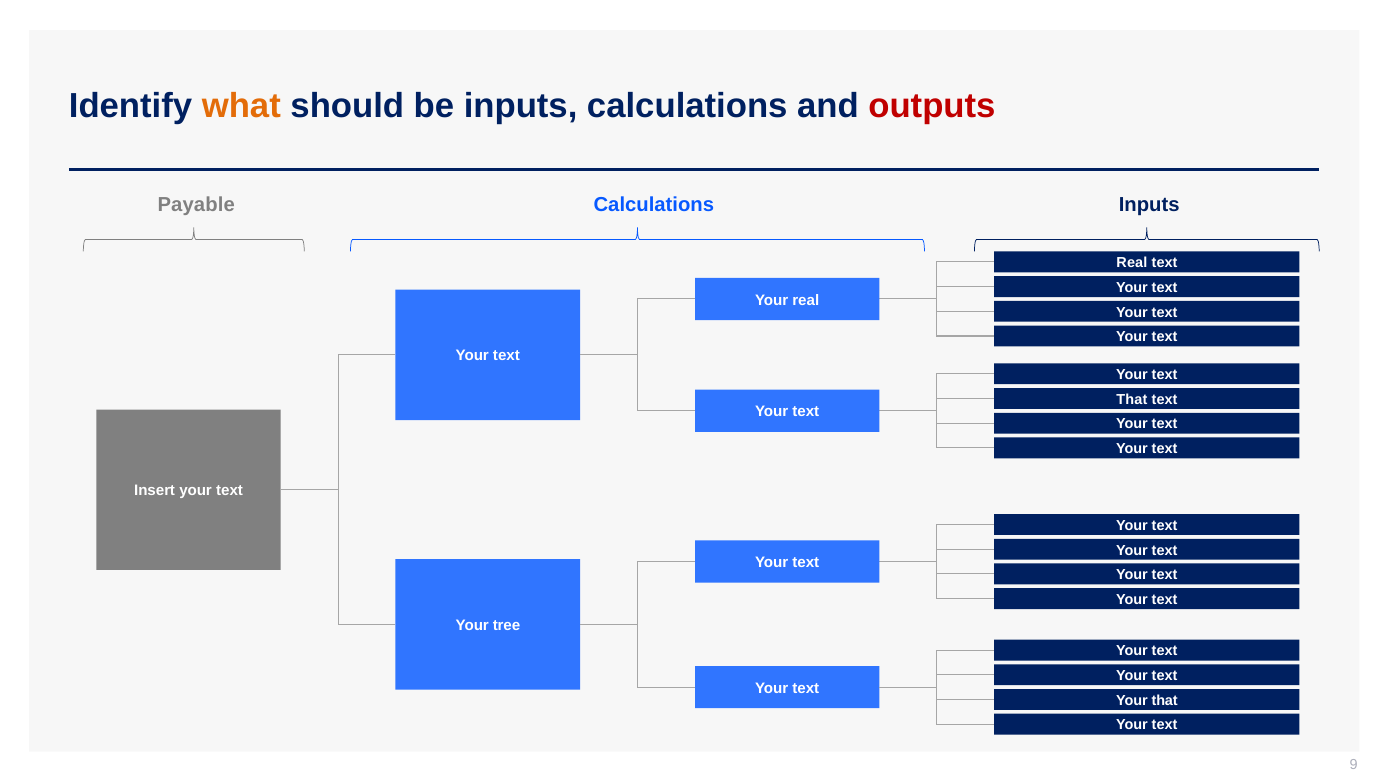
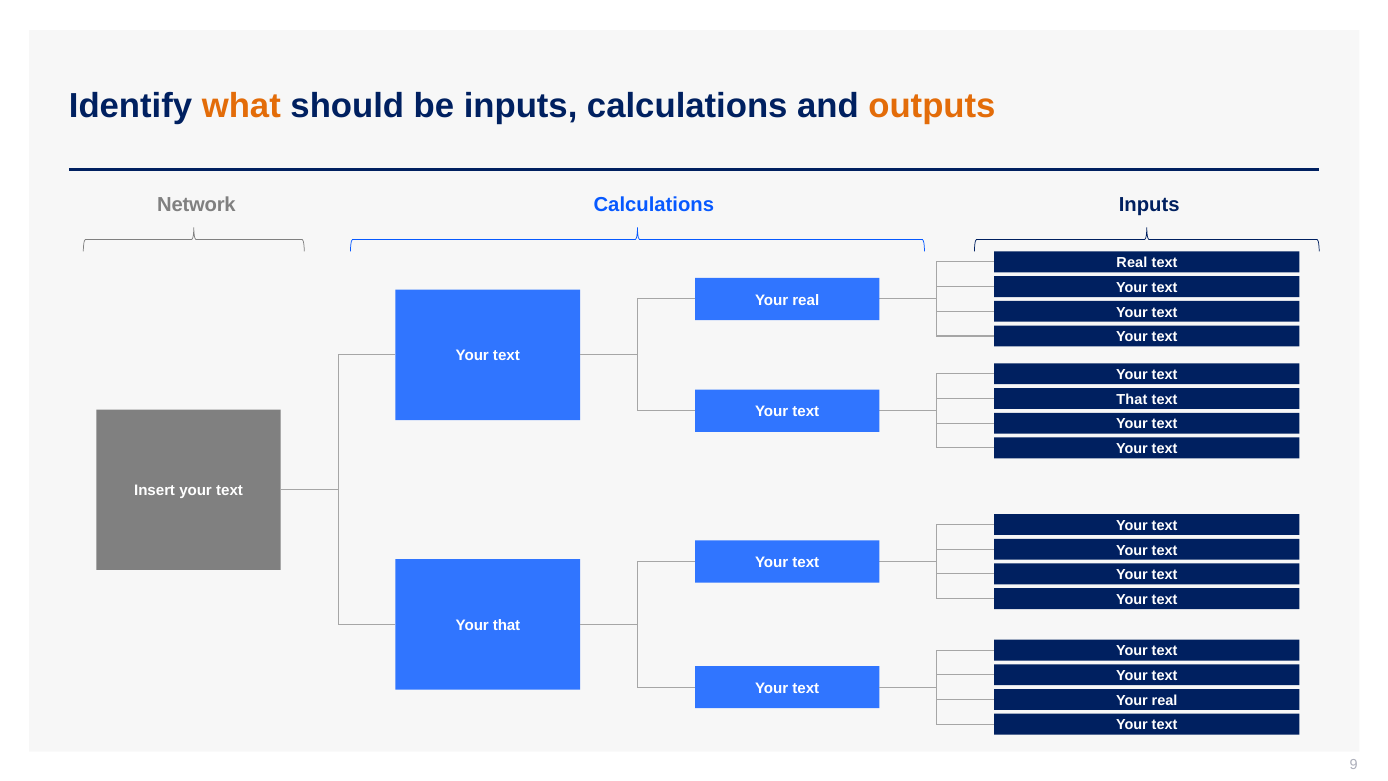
outputs colour: red -> orange
Payable: Payable -> Network
Your tree: tree -> that
that at (1165, 700): that -> real
